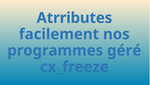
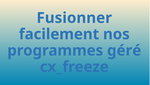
Atrributes: Atrributes -> Fusionner
